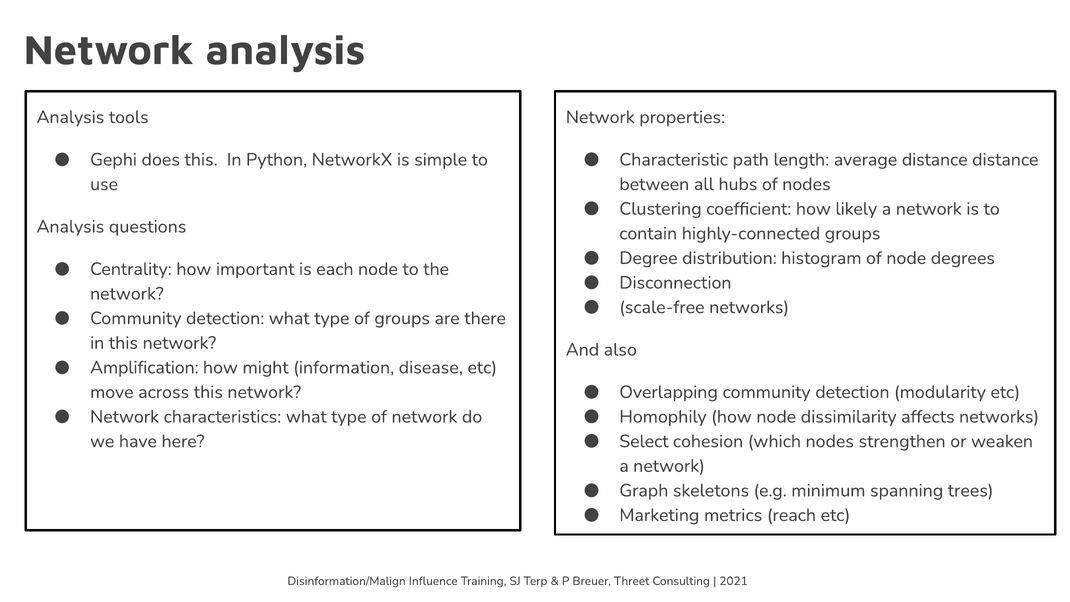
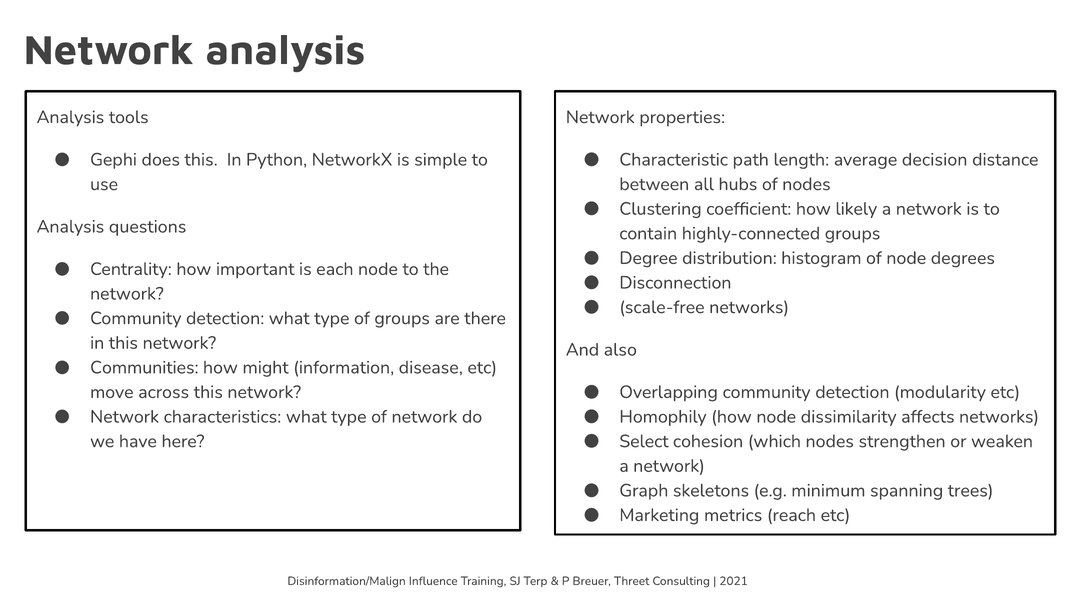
average distance: distance -> decision
Amplification: Amplification -> Communities
